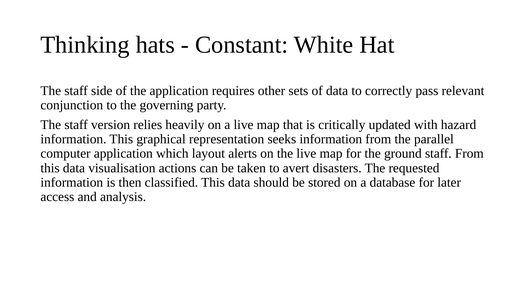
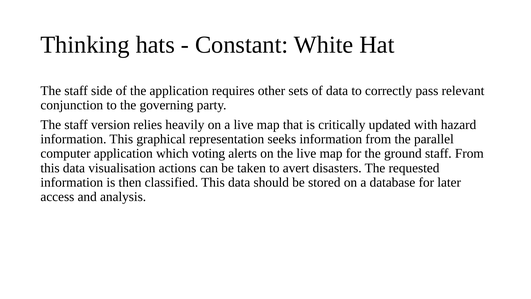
layout: layout -> voting
